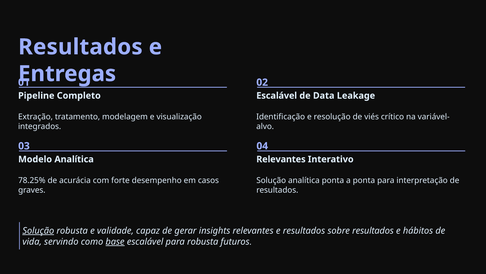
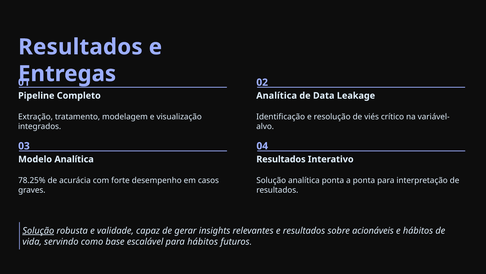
Escalável at (277, 95): Escalável -> Analítica
Relevantes at (281, 159): Relevantes -> Resultados
sobre resultados: resultados -> acionáveis
base underline: present -> none
para robusta: robusta -> hábitos
